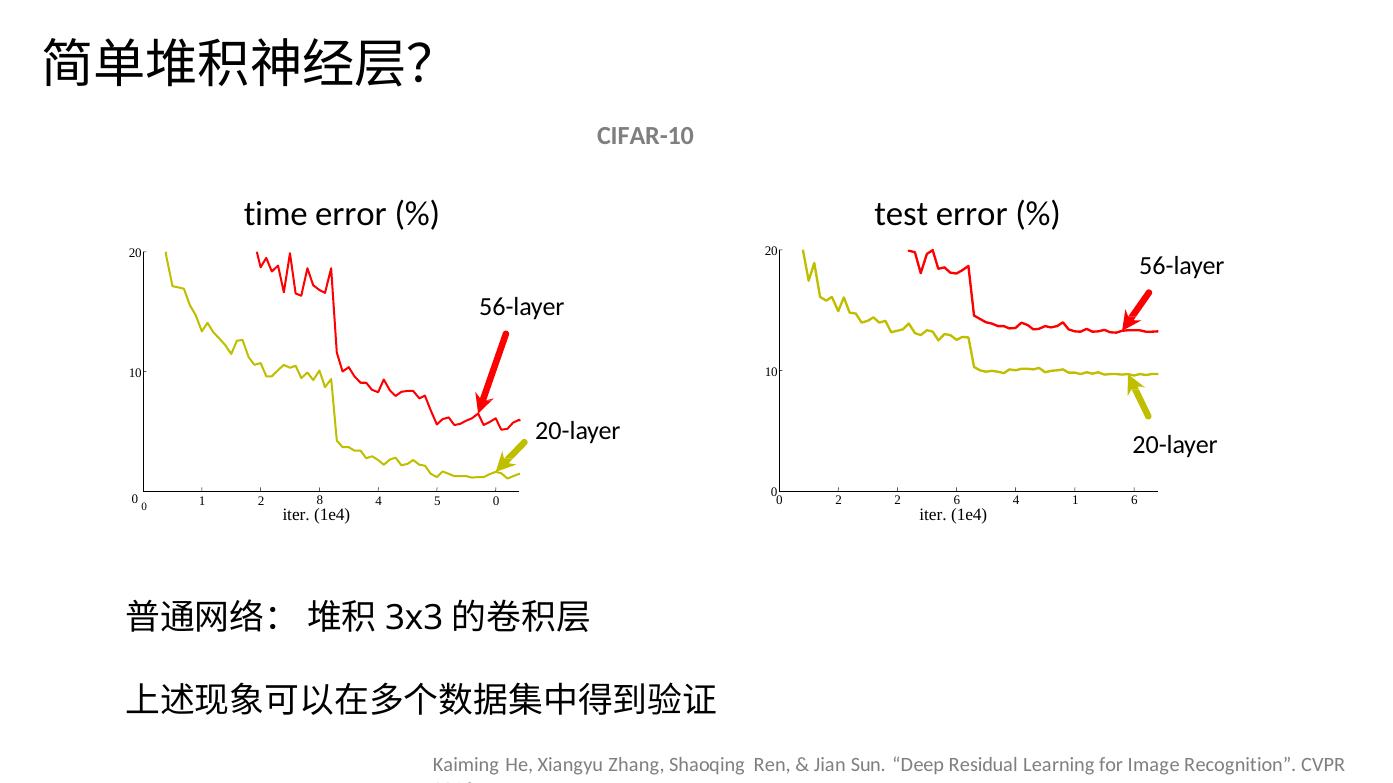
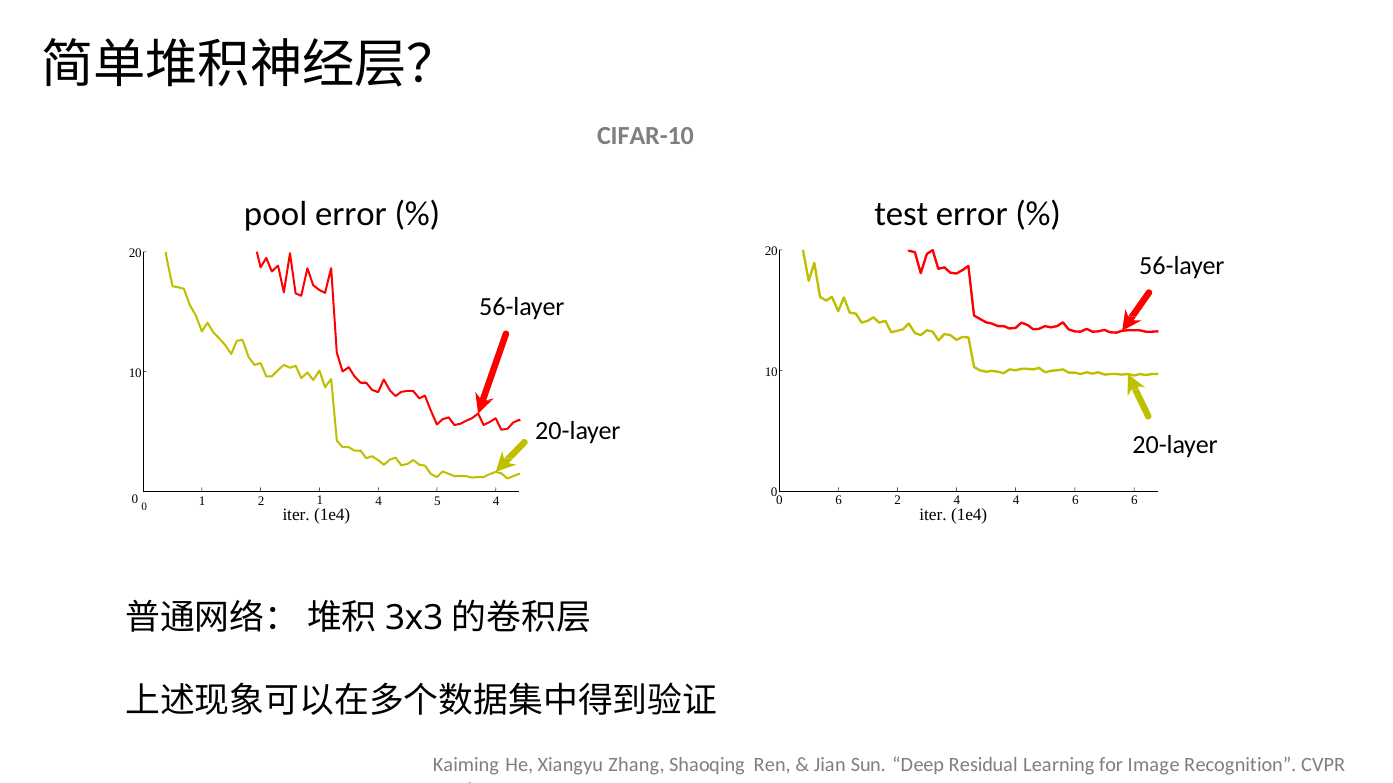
time: time -> pool
0 2: 2 -> 6
2 6: 6 -> 4
4 1: 1 -> 6
5 0: 0 -> 4
2 8: 8 -> 1
